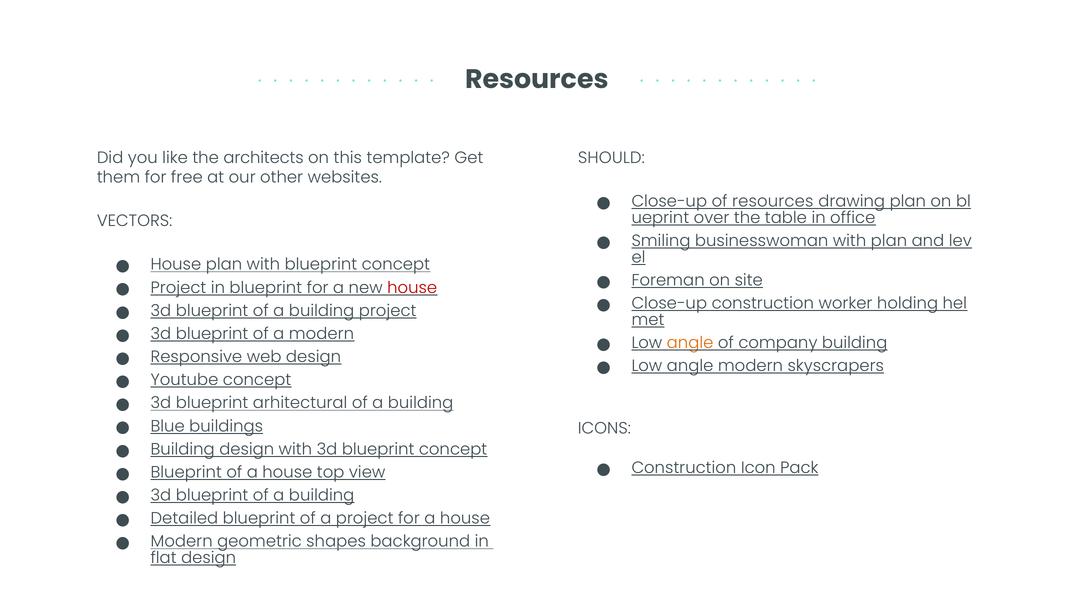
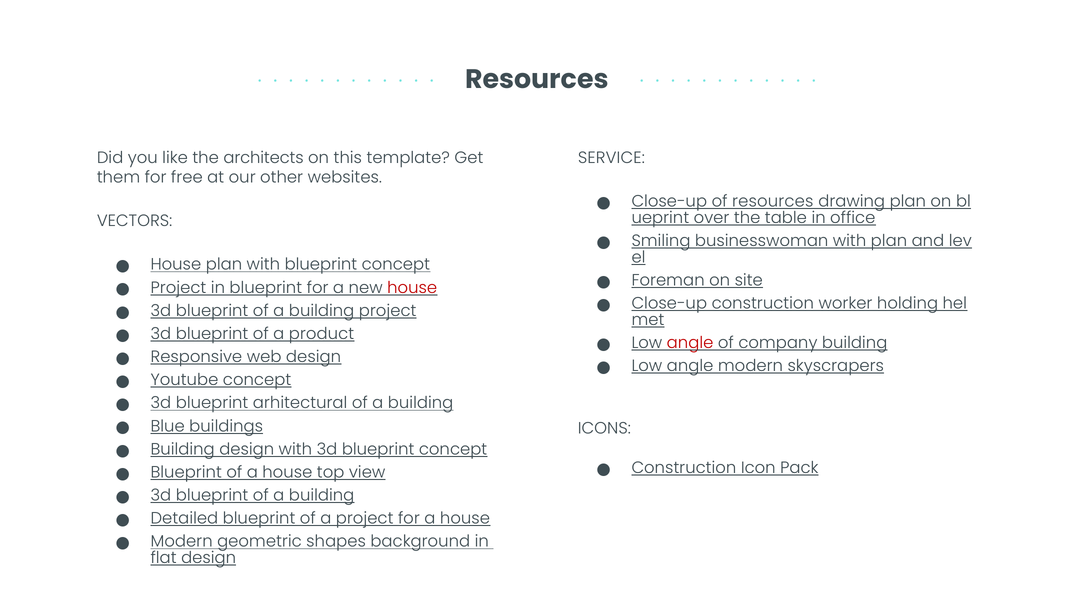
SHOULD: SHOULD -> SERVICE
a modern: modern -> product
angle at (690, 343) colour: orange -> red
